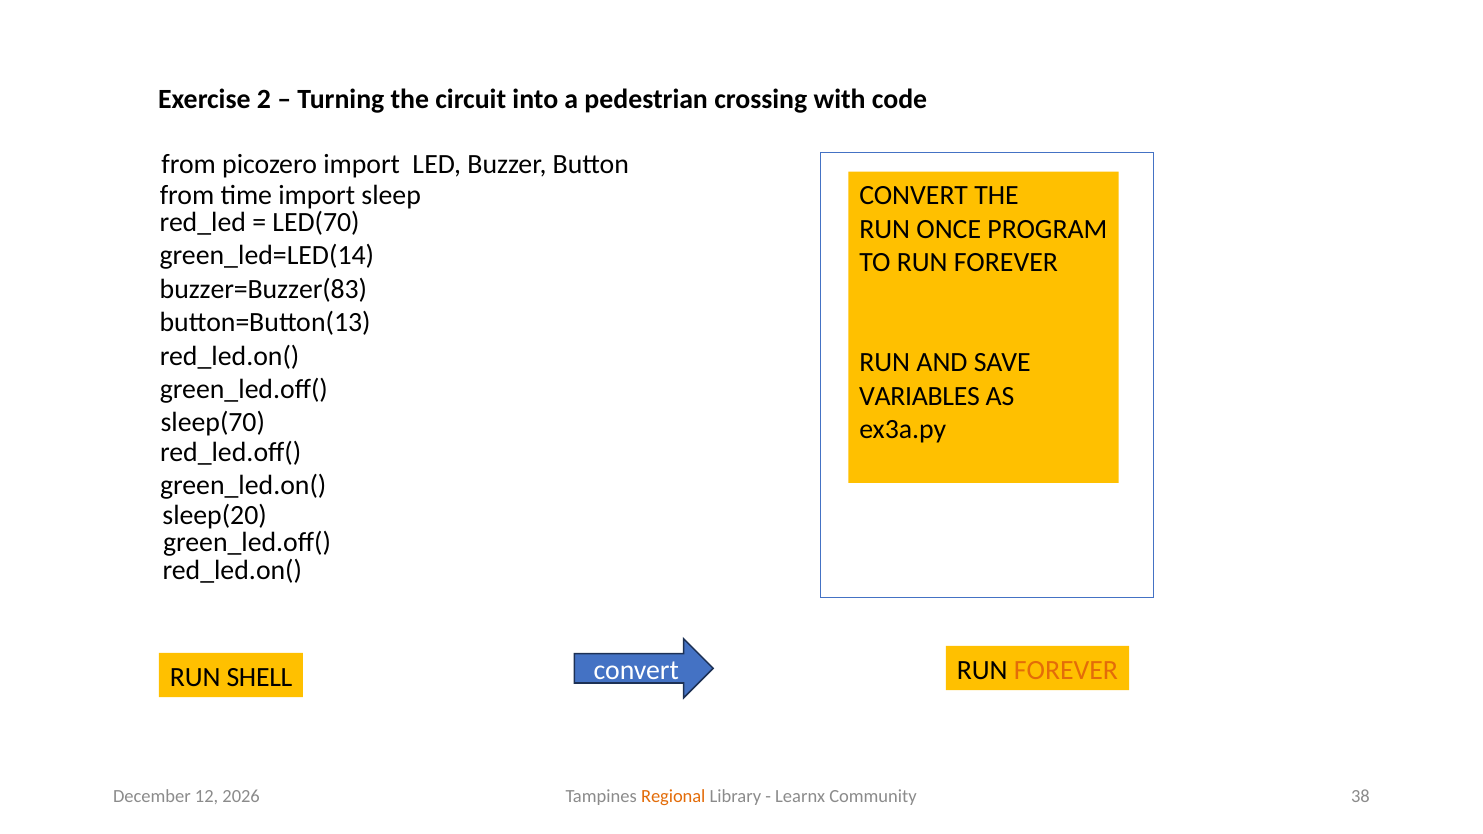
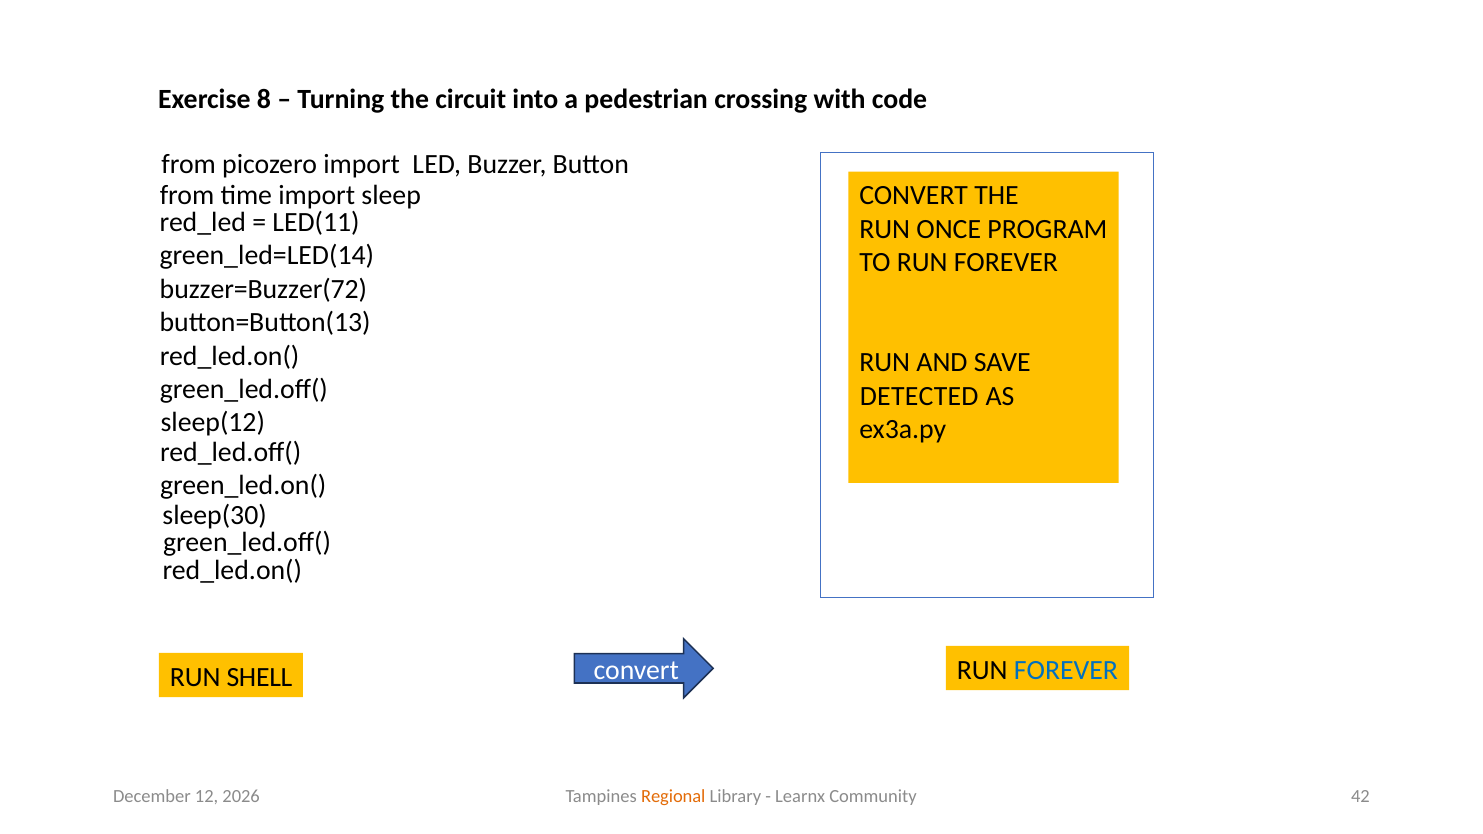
2: 2 -> 8
LED(70: LED(70 -> LED(11
buzzer=Buzzer(83: buzzer=Buzzer(83 -> buzzer=Buzzer(72
VARIABLES: VARIABLES -> DETECTED
sleep(70: sleep(70 -> sleep(12
sleep(20: sleep(20 -> sleep(30
FOREVER at (1066, 670) colour: orange -> blue
38: 38 -> 42
